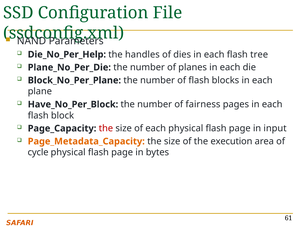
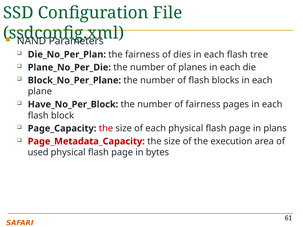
Die_No_Per_Help: Die_No_Per_Help -> Die_No_Per_Plan
the handles: handles -> fairness
input: input -> plans
Page_Metadata_Capacity colour: orange -> red
cycle: cycle -> used
